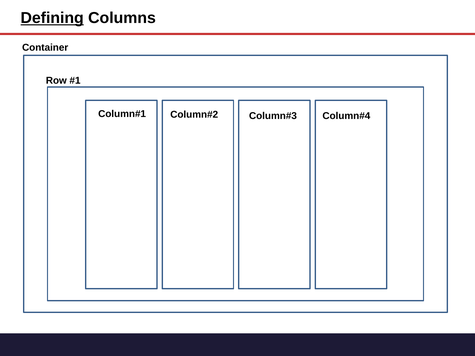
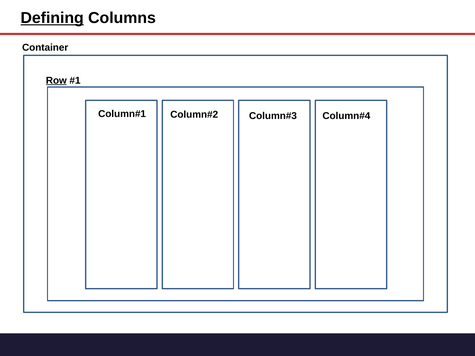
Row underline: none -> present
